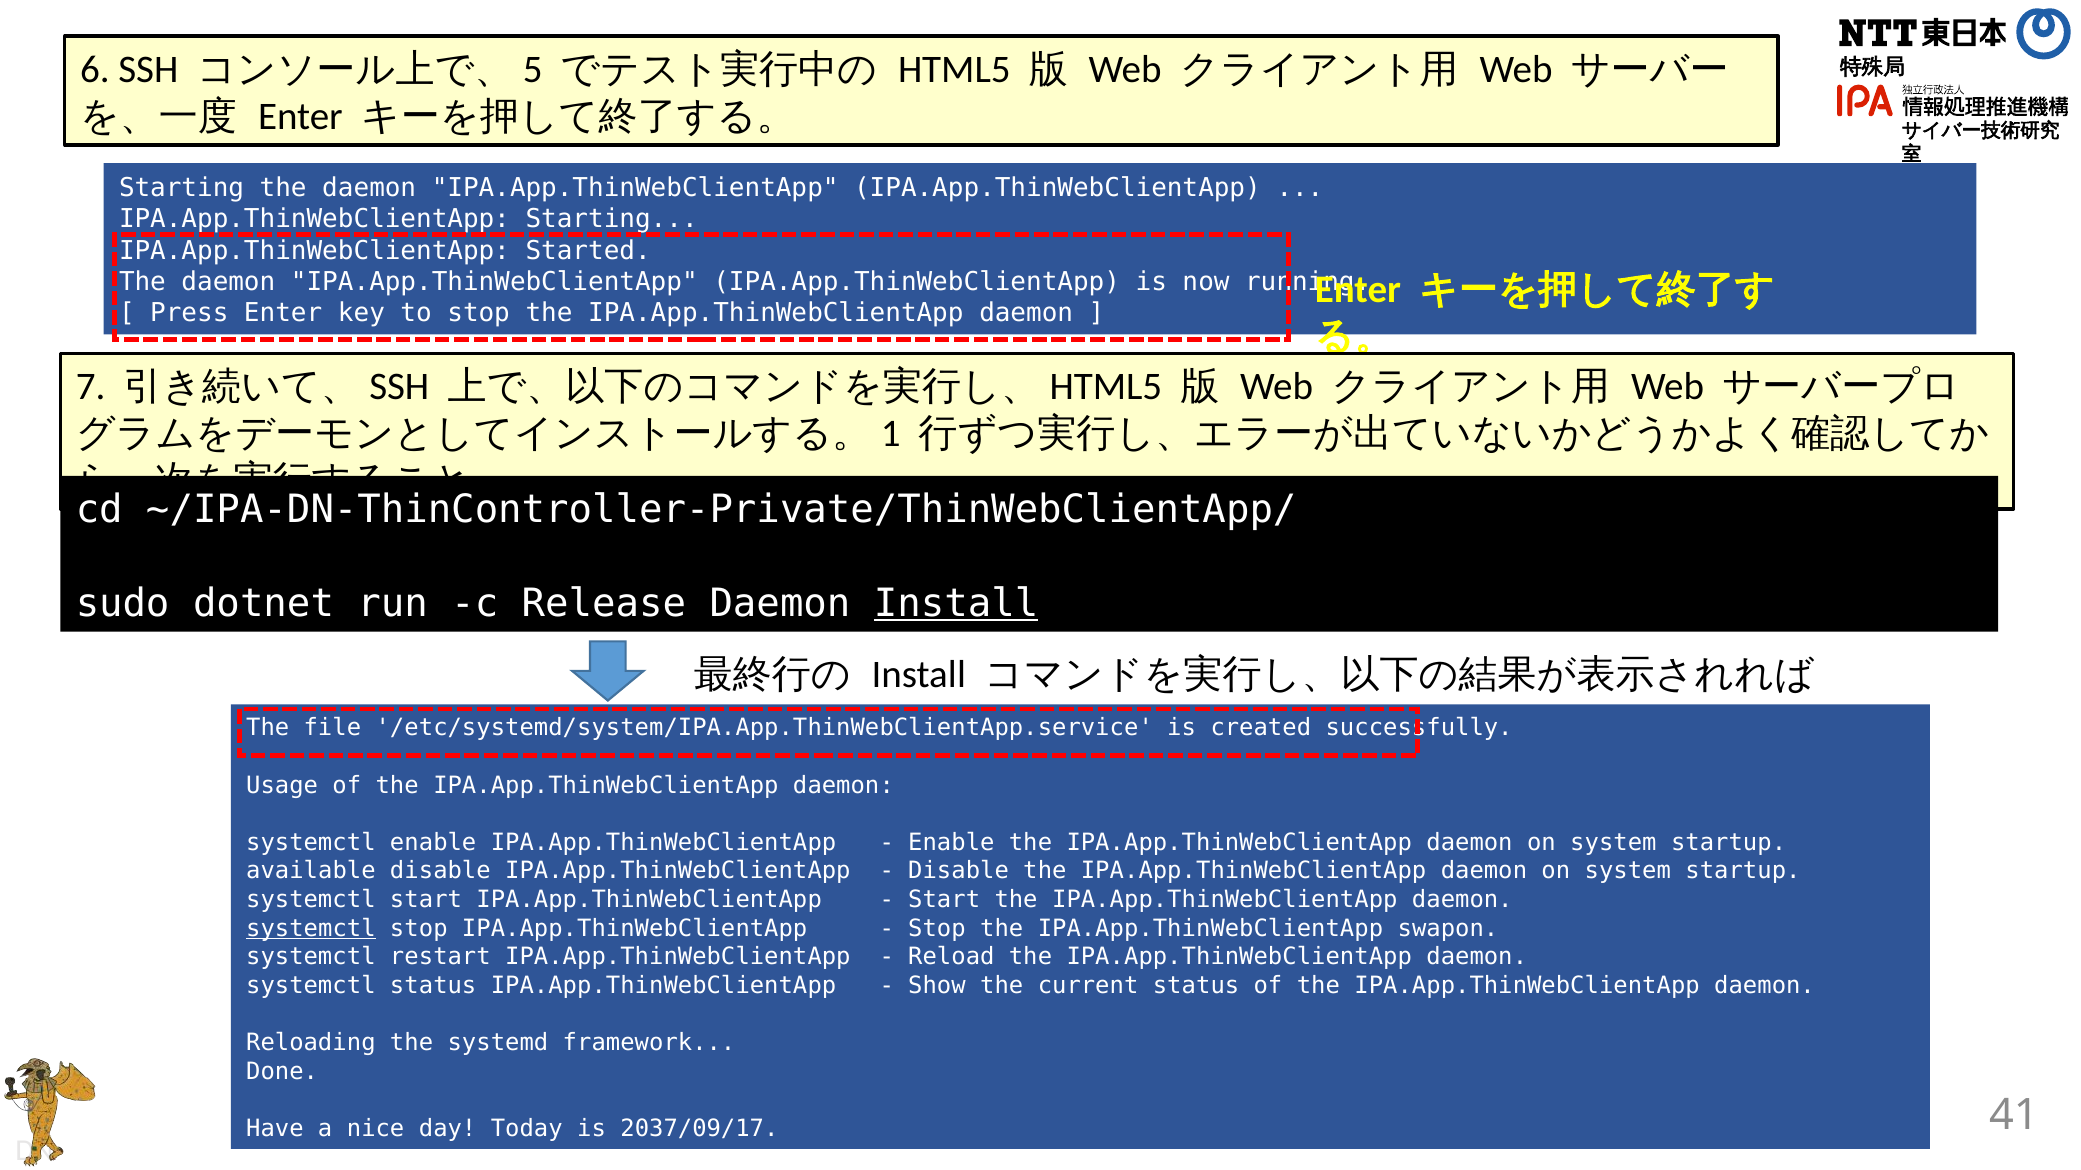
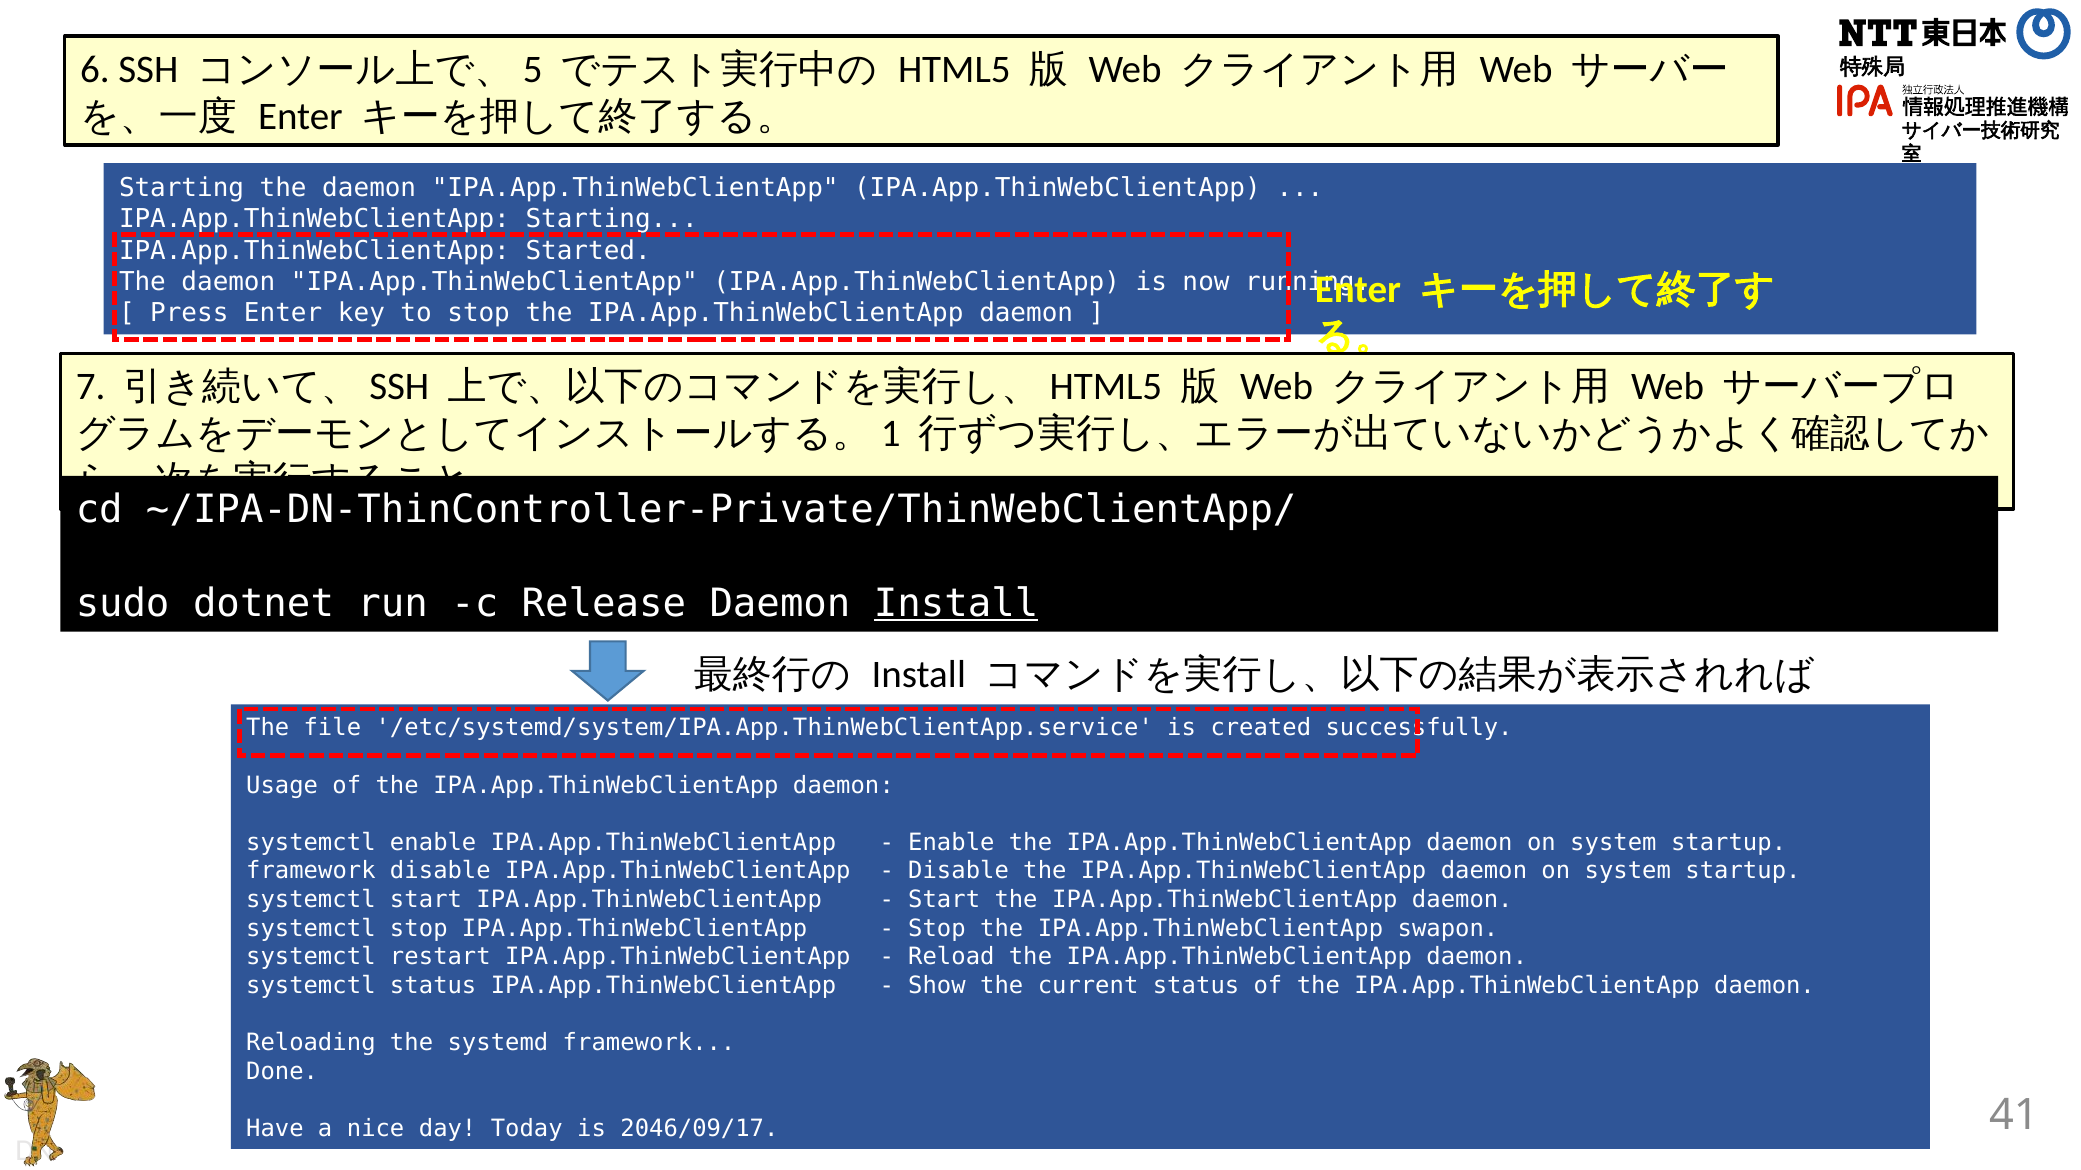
available at (311, 871): available -> framework
systemctl at (311, 929) underline: present -> none
2037/09/17: 2037/09/17 -> 2046/09/17
